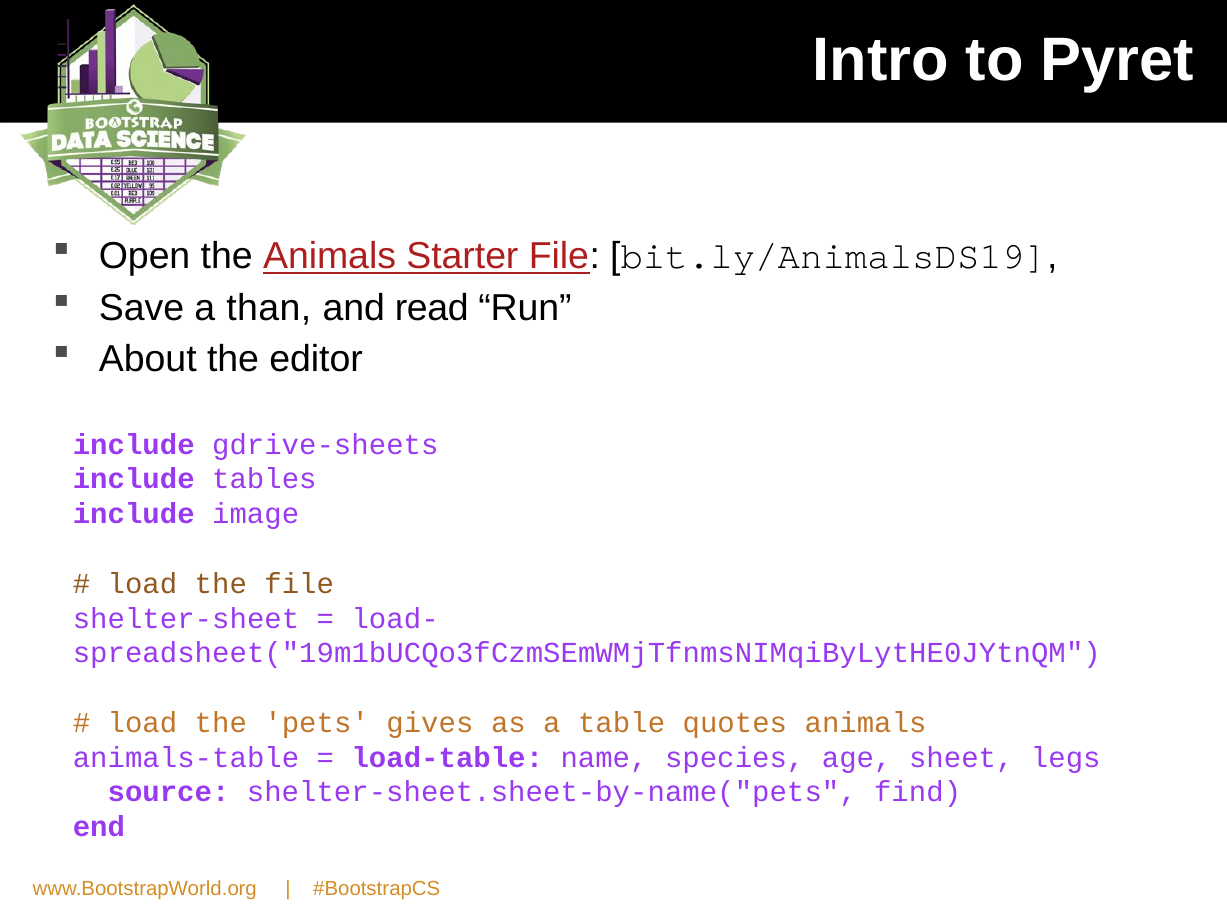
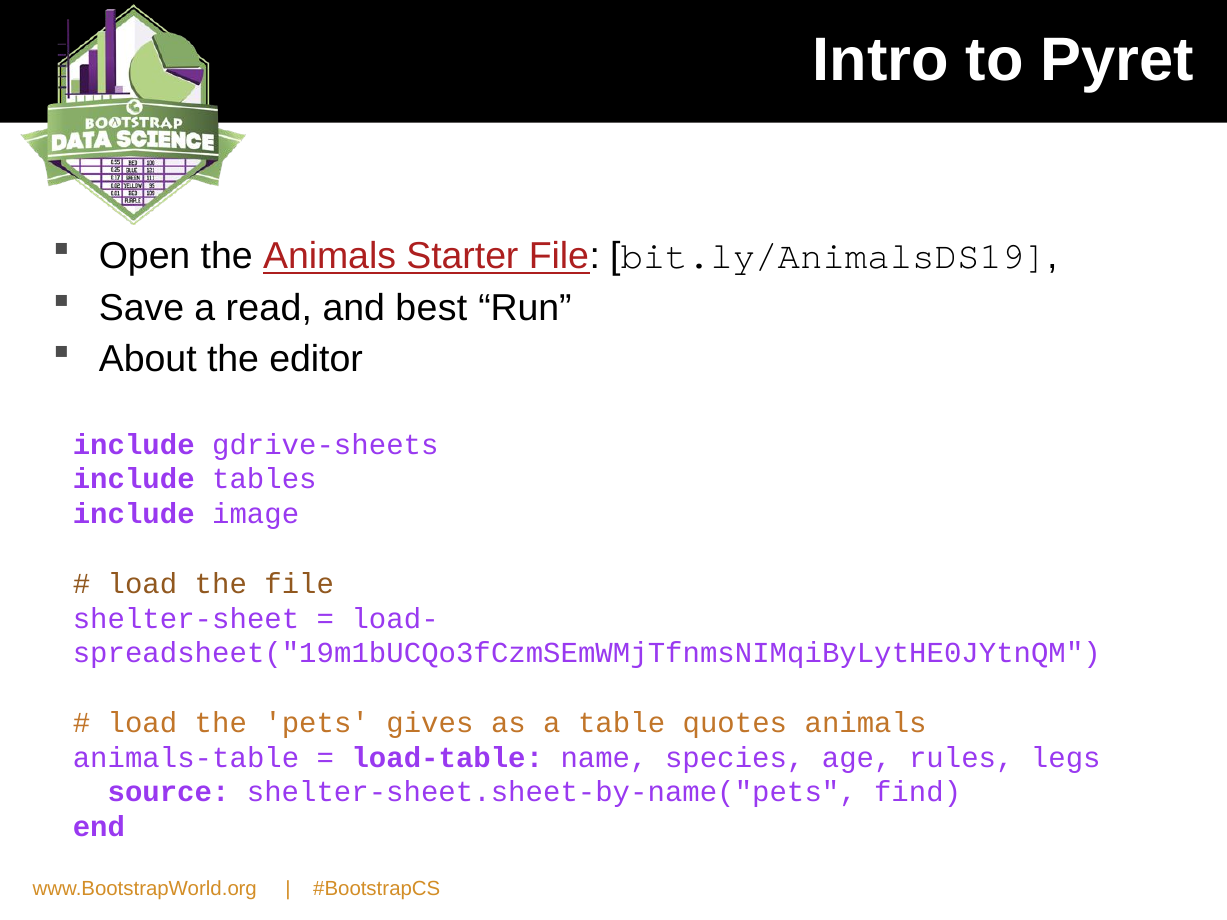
than: than -> read
read: read -> best
sheet: sheet -> rules
